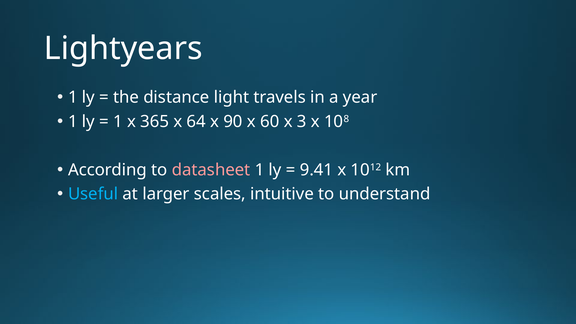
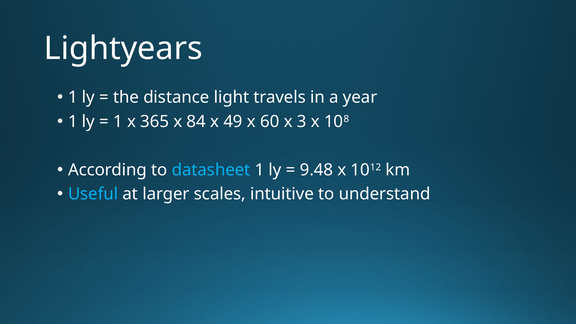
64: 64 -> 84
90: 90 -> 49
datasheet colour: pink -> light blue
9.41: 9.41 -> 9.48
